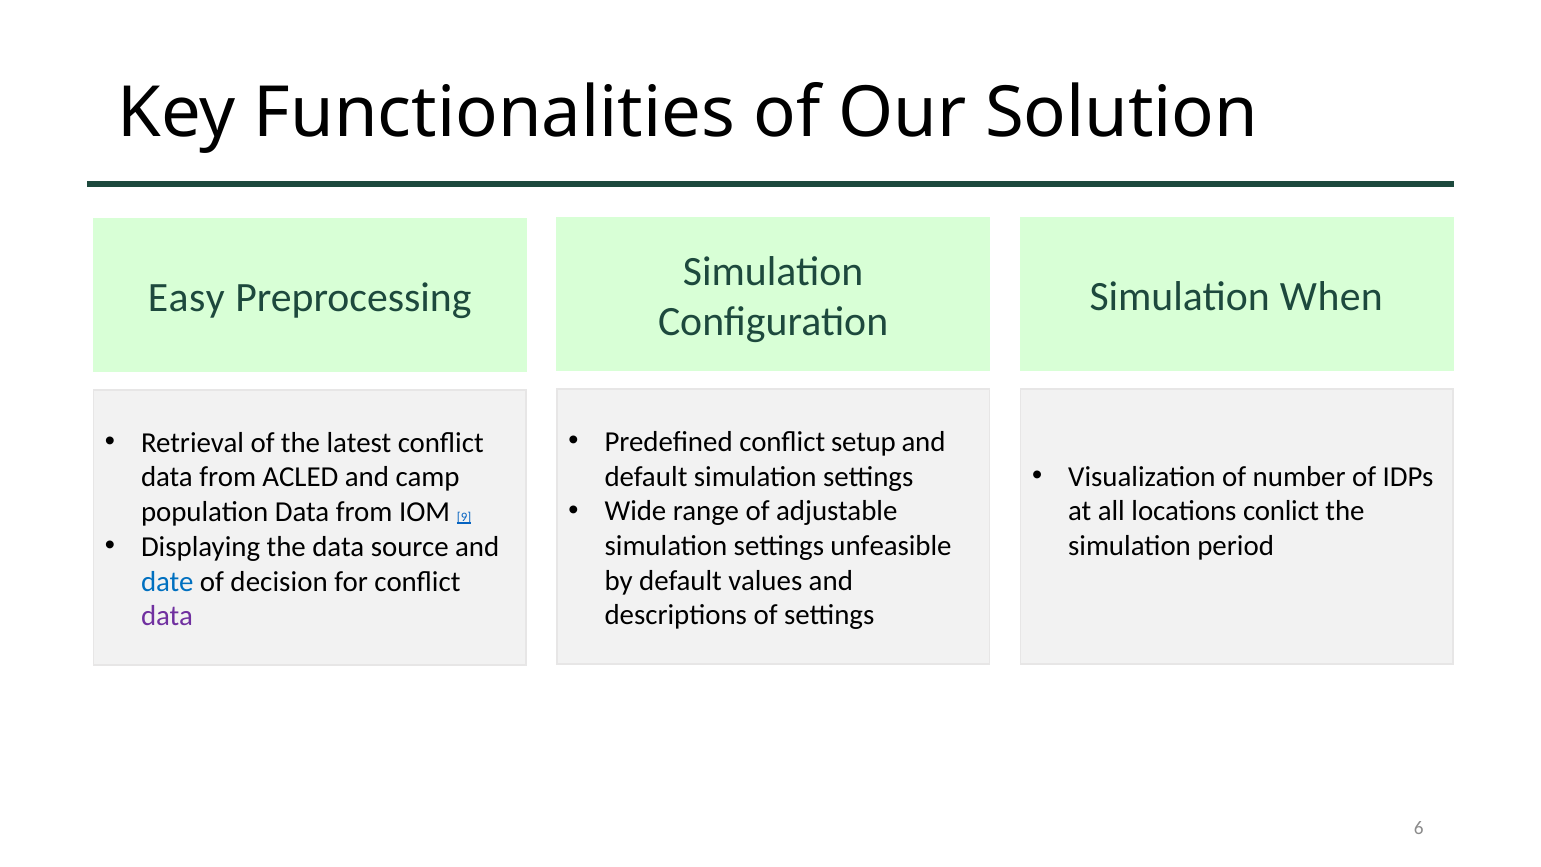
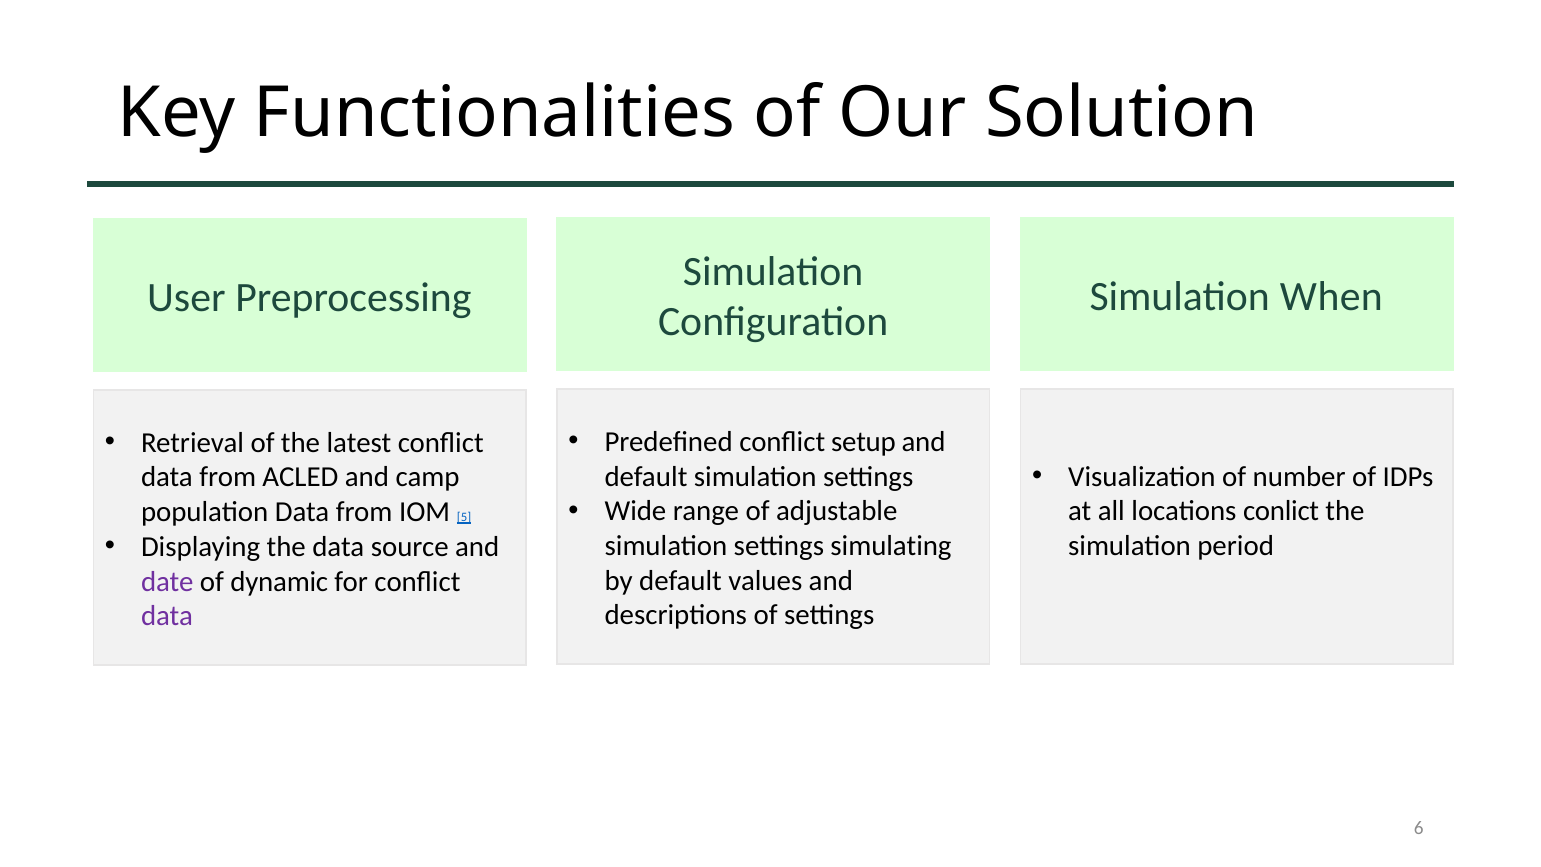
Easy: Easy -> User
9: 9 -> 5
unfeasible: unfeasible -> simulating
date colour: blue -> purple
decision: decision -> dynamic
